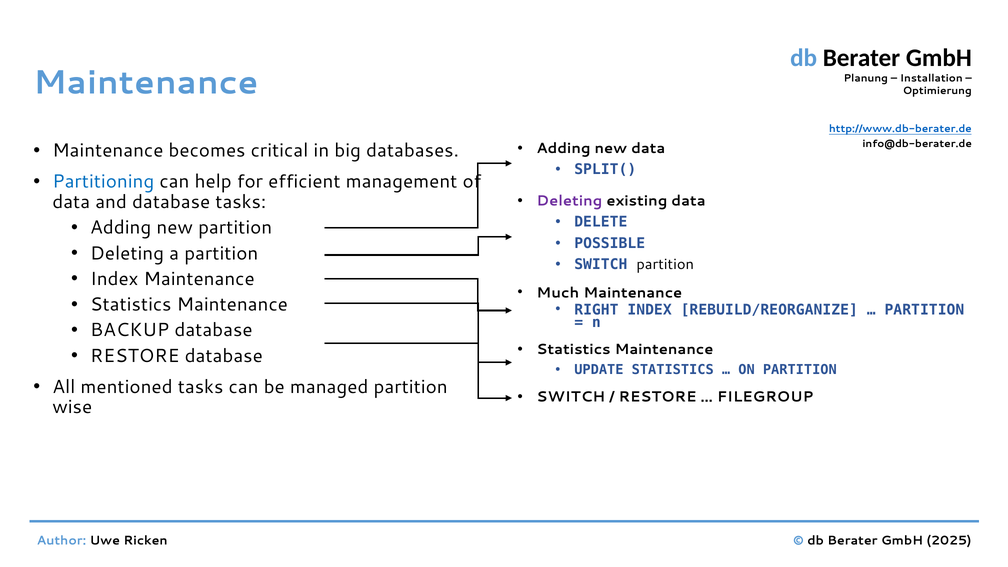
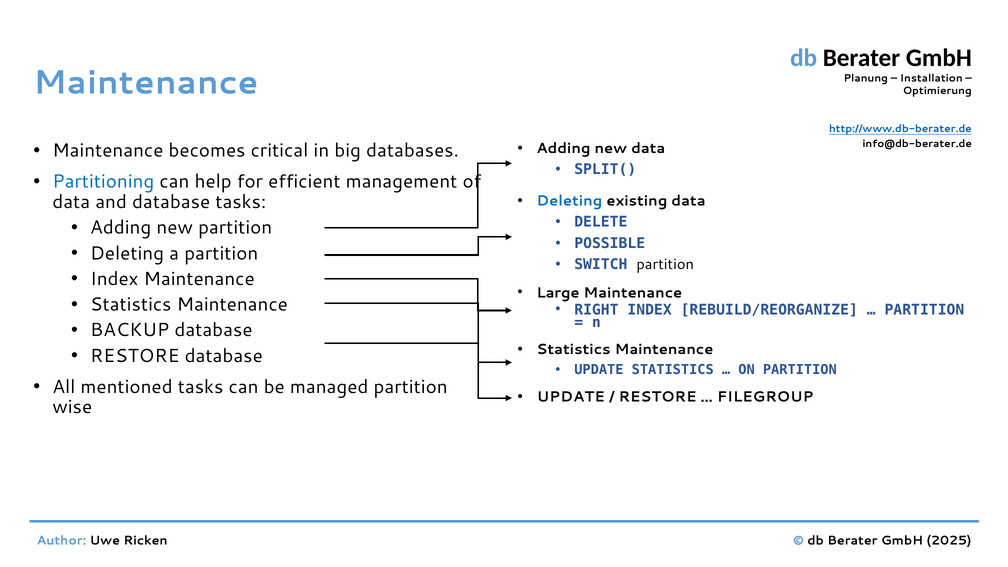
Deleting at (569, 201) colour: purple -> blue
Much: Much -> Large
SWITCH at (571, 397): SWITCH -> UPDATE
